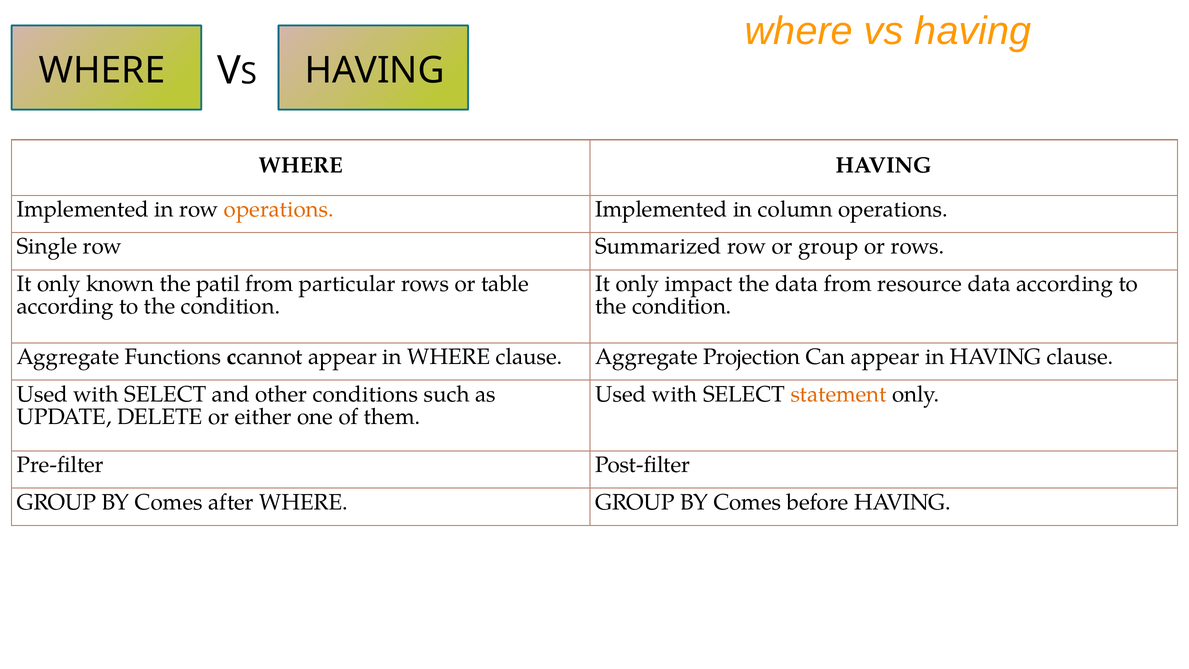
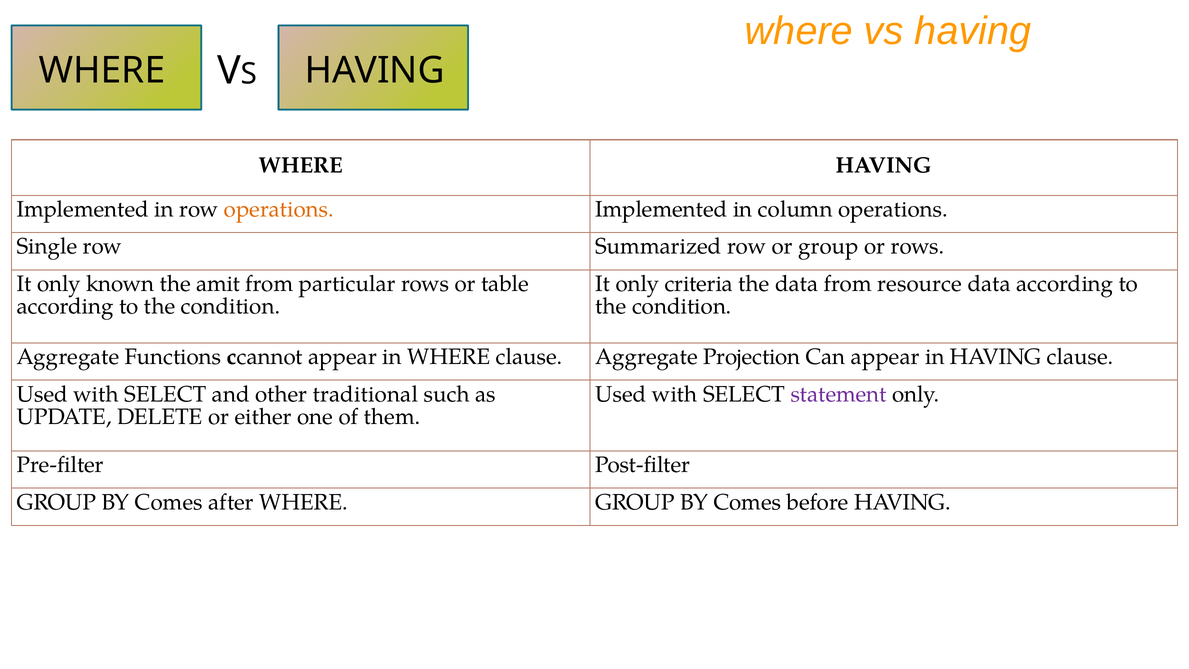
patil: patil -> amit
impact: impact -> criteria
conditions: conditions -> traditional
statement colour: orange -> purple
